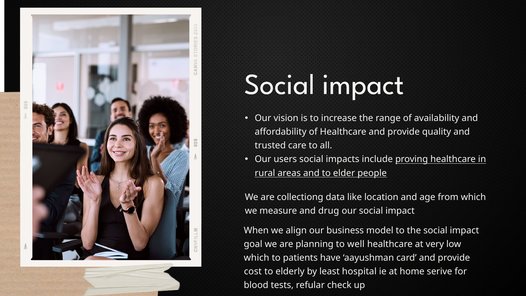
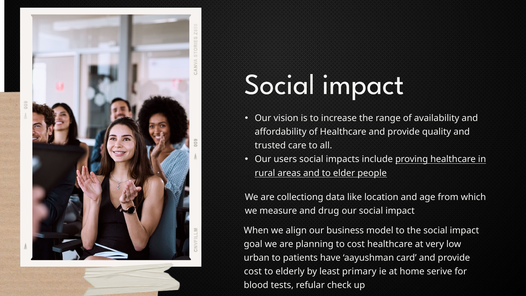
to well: well -> cost
which at (257, 258): which -> urban
hospital: hospital -> primary
